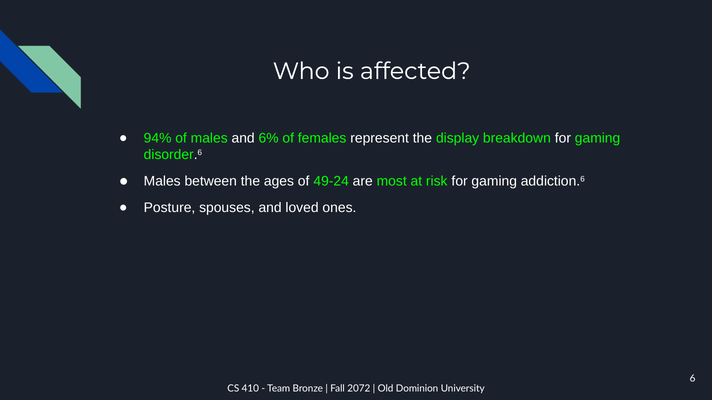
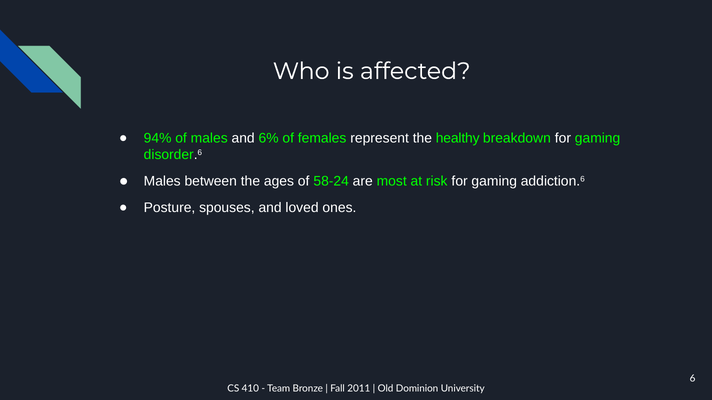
display: display -> healthy
49-24: 49-24 -> 58-24
2072: 2072 -> 2011
